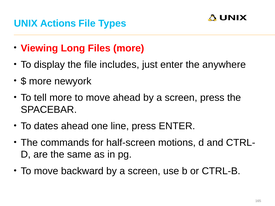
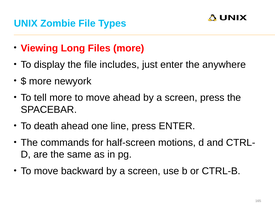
Actions: Actions -> Zombie
dates: dates -> death
